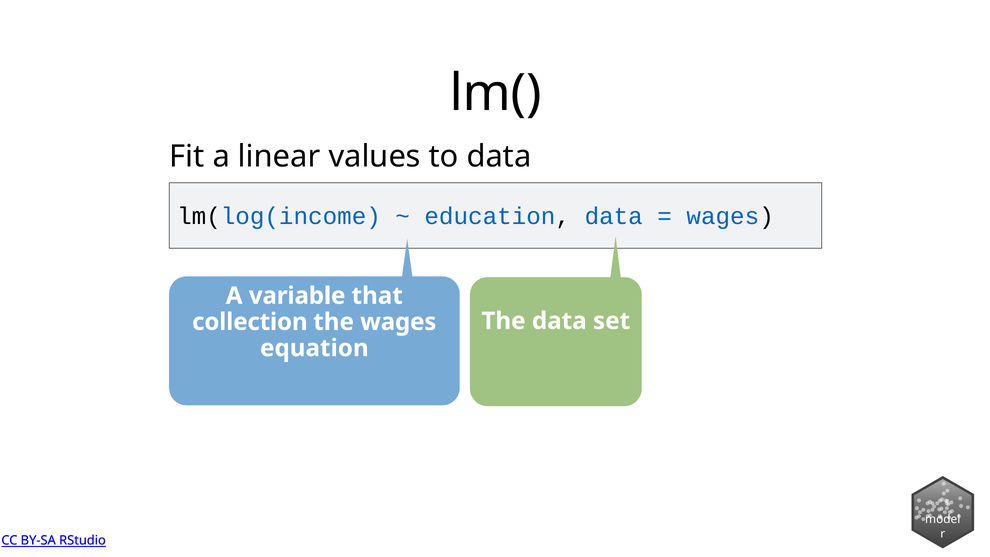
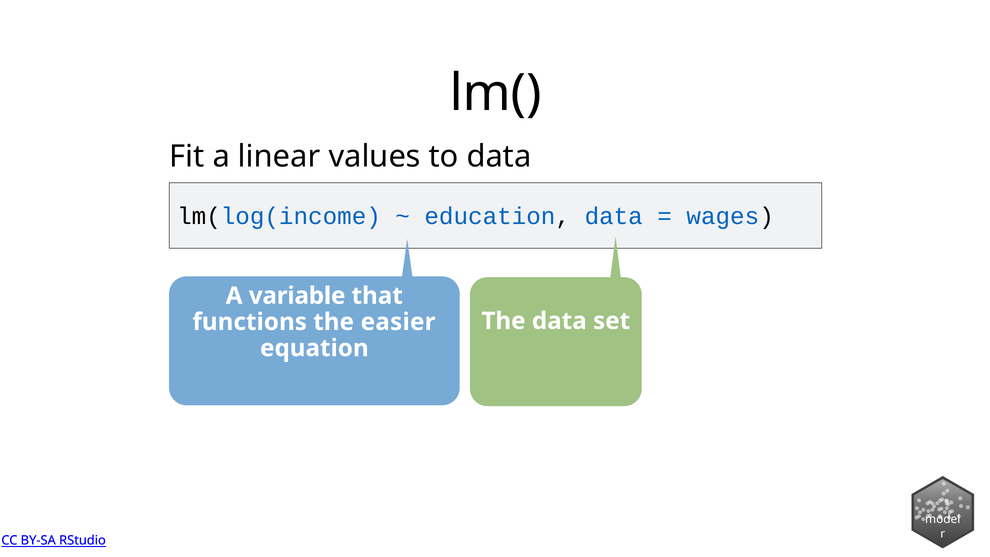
collection: collection -> functions
the wages: wages -> easier
